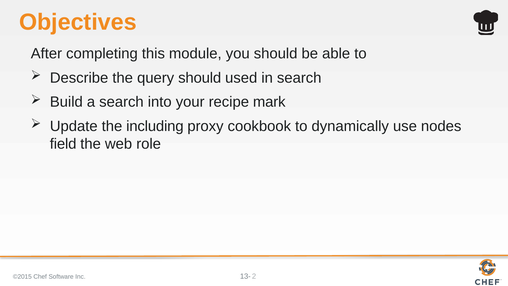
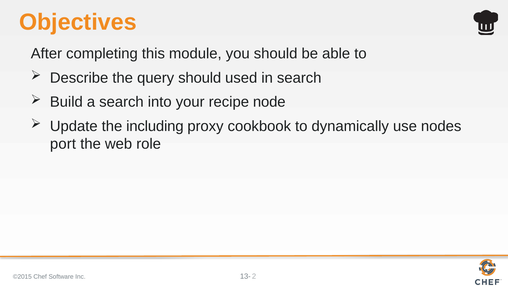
mark: mark -> node
field: field -> port
